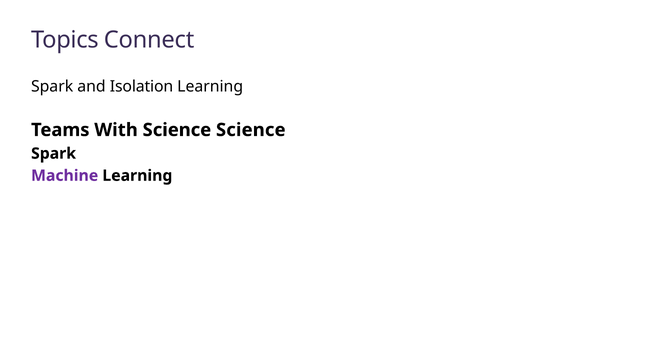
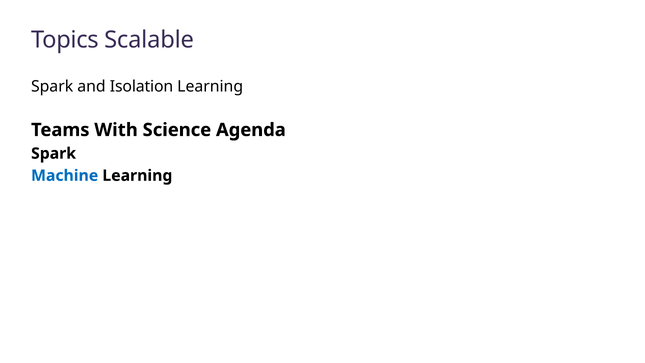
Connect: Connect -> Scalable
Science Science: Science -> Agenda
Machine colour: purple -> blue
